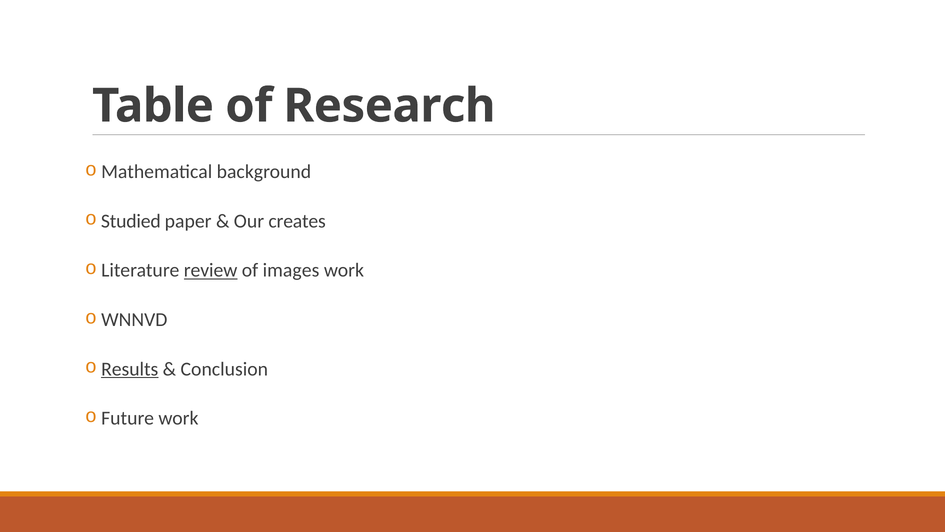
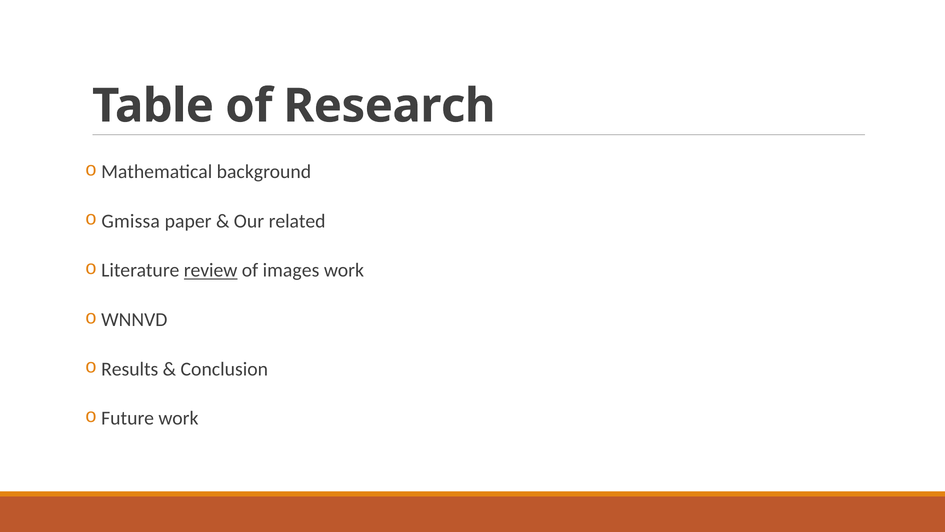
Studied: Studied -> Gmissa
creates: creates -> related
Results underline: present -> none
